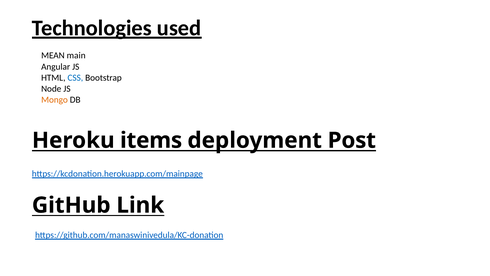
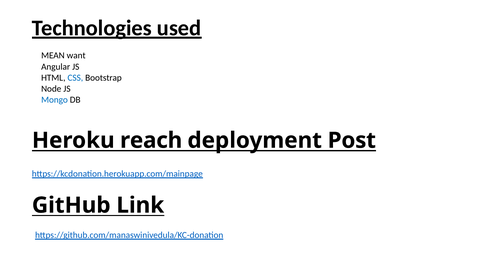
main: main -> want
Mongo colour: orange -> blue
items: items -> reach
